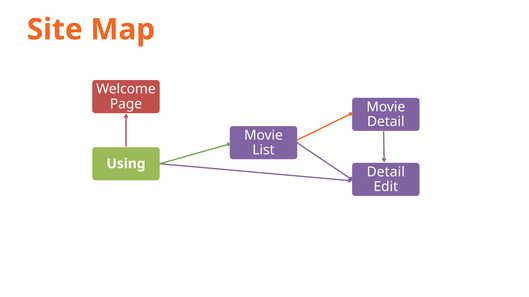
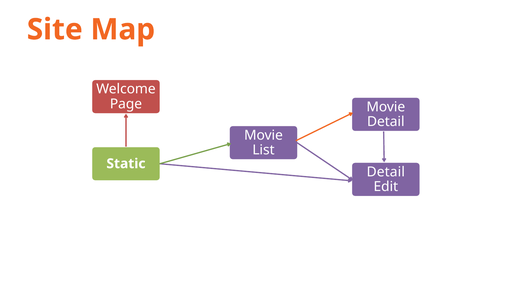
Using: Using -> Static
